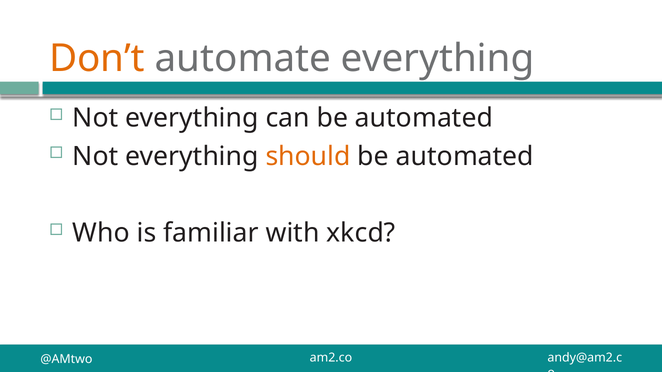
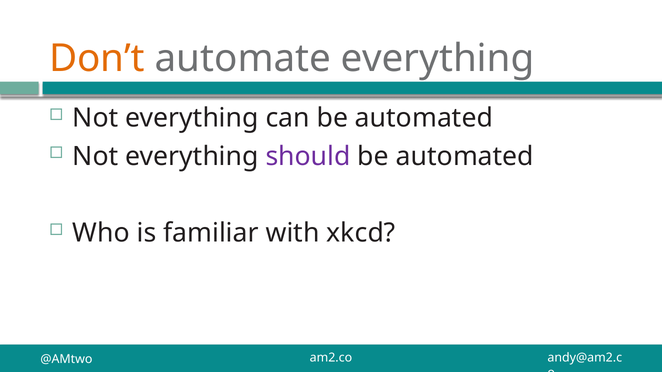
should colour: orange -> purple
